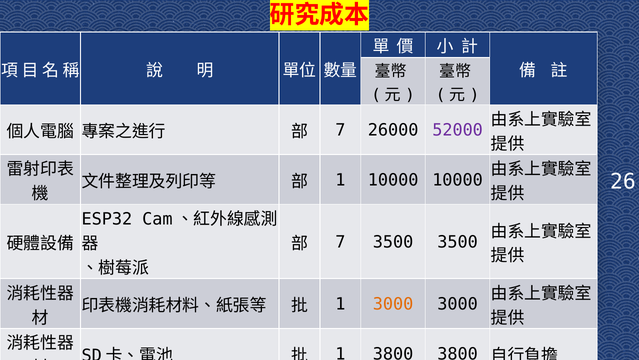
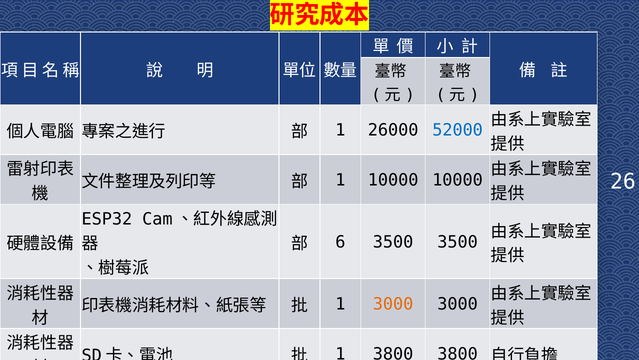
7 at (340, 130): 7 -> 1
52000 colour: purple -> blue
7 at (340, 242): 7 -> 6
